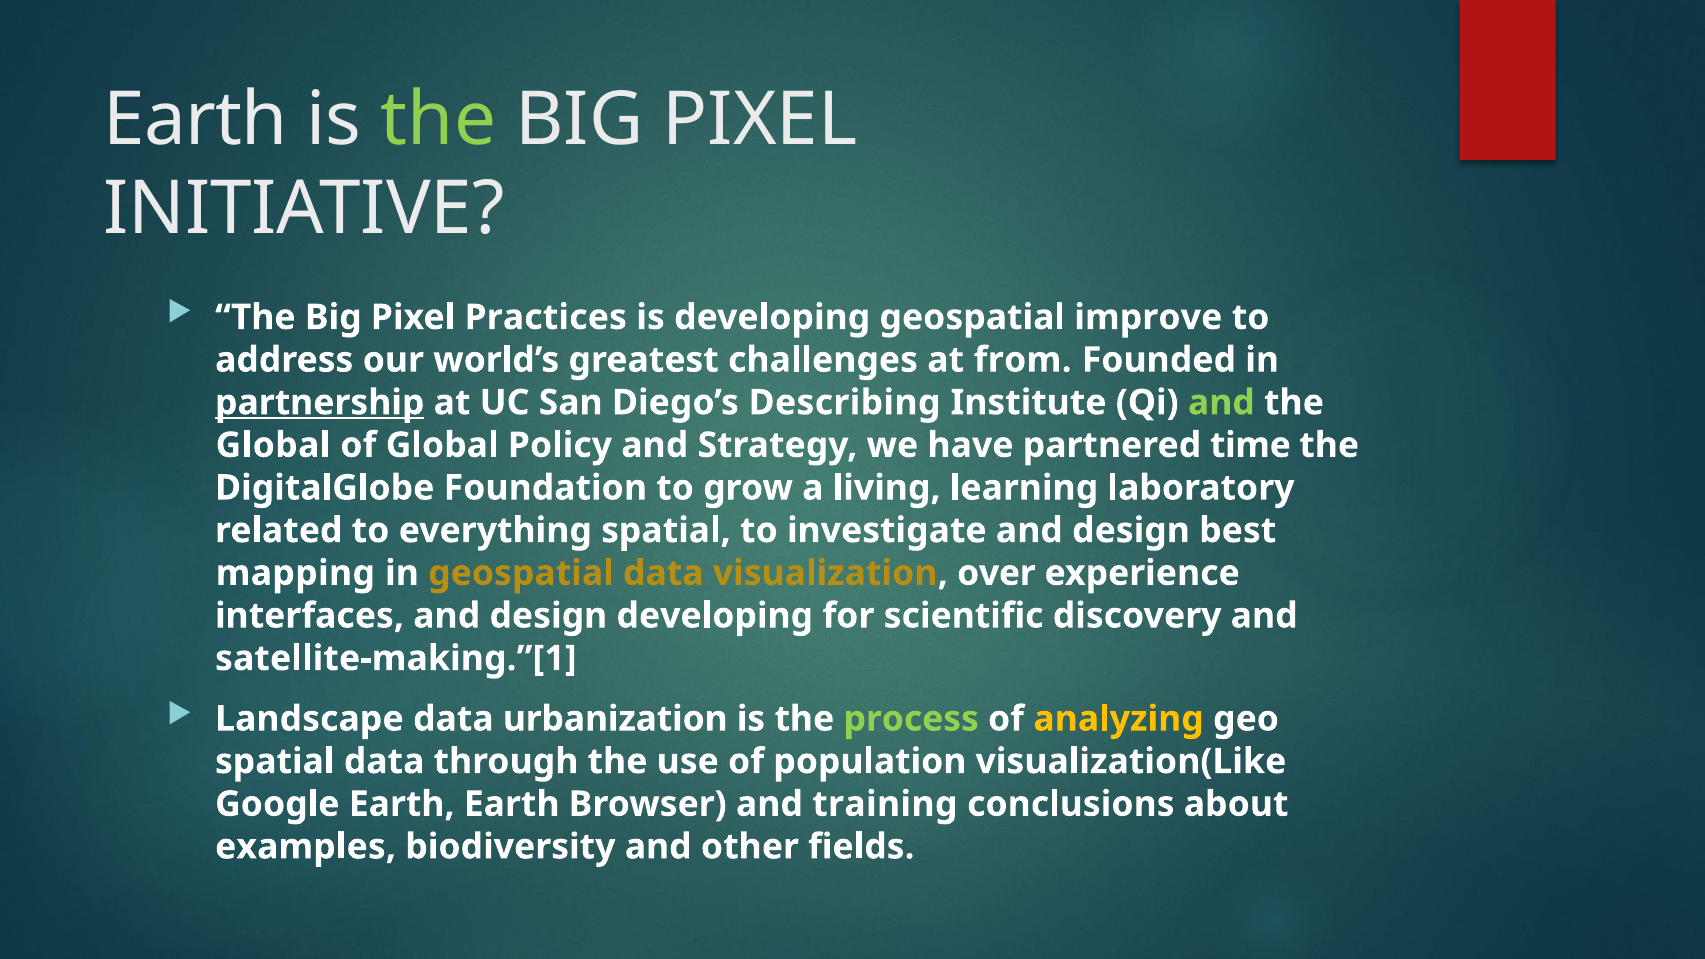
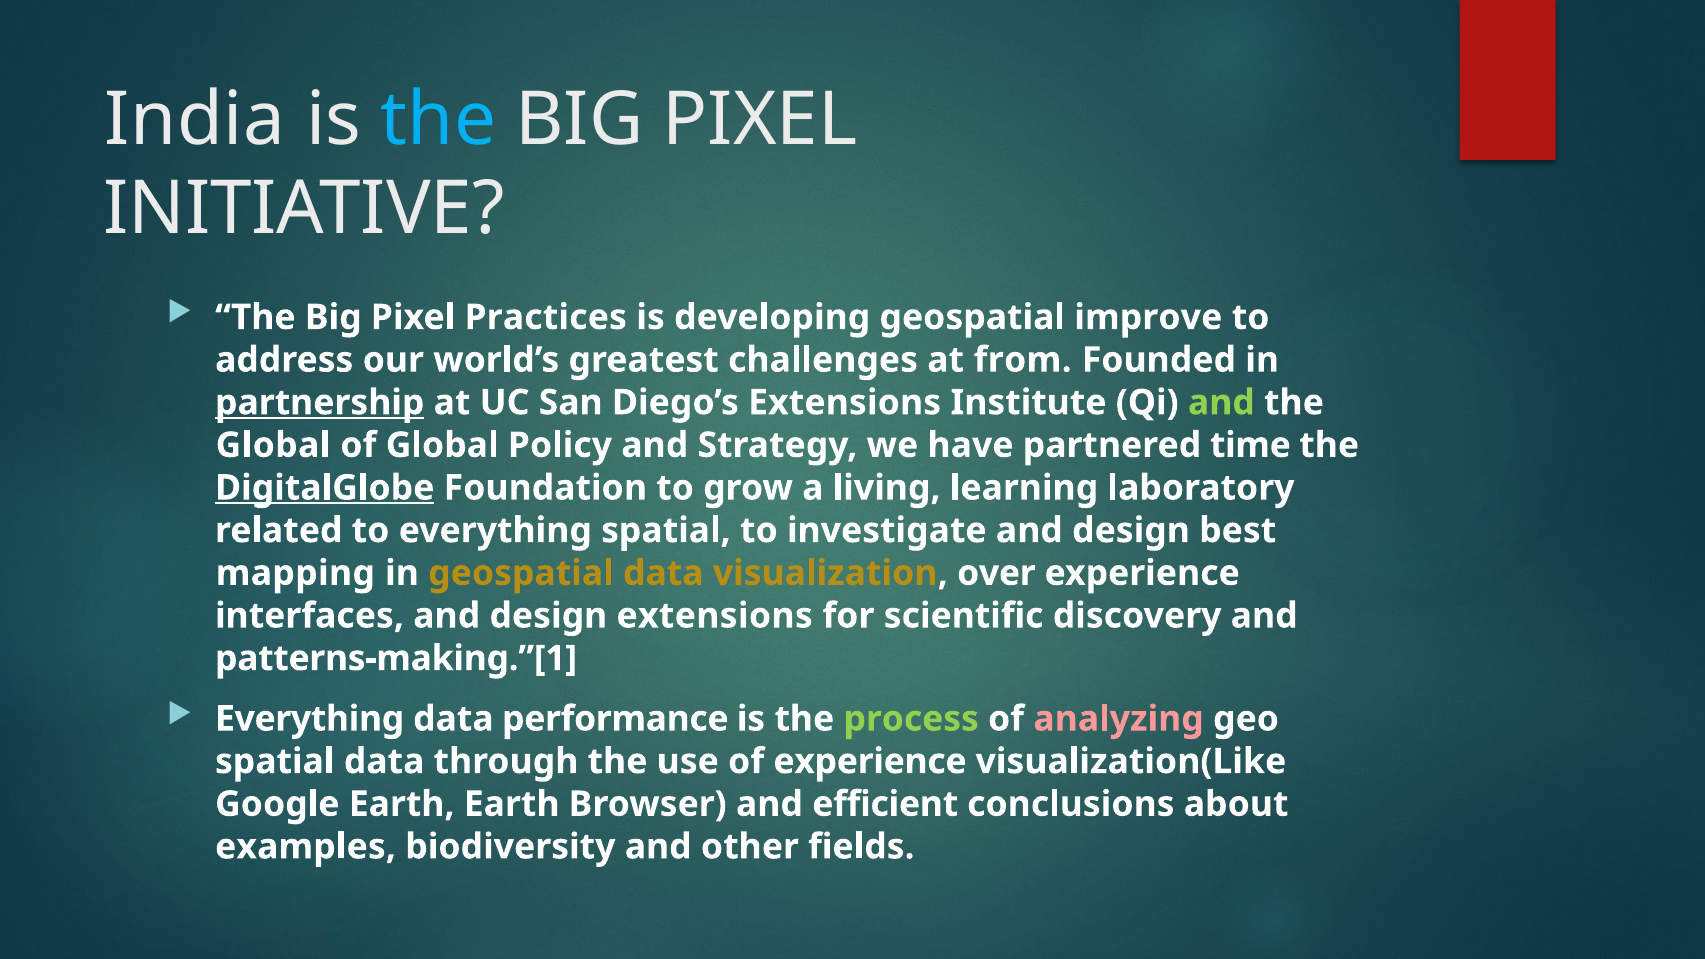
Earth at (196, 120): Earth -> India
the at (439, 120) colour: light green -> light blue
Diego’s Describing: Describing -> Extensions
DigitalGlobe underline: none -> present
design developing: developing -> extensions
satellite-making.”[1: satellite-making.”[1 -> patterns-making.”[1
Landscape at (309, 719): Landscape -> Everything
urbanization: urbanization -> performance
analyzing colour: yellow -> pink
of population: population -> experience
training: training -> efficient
